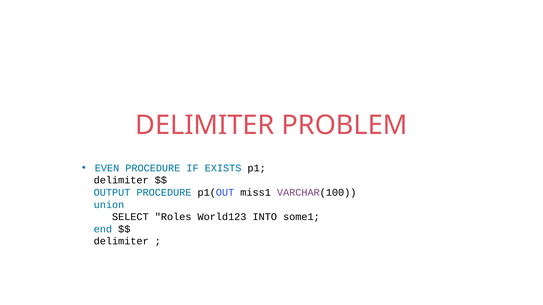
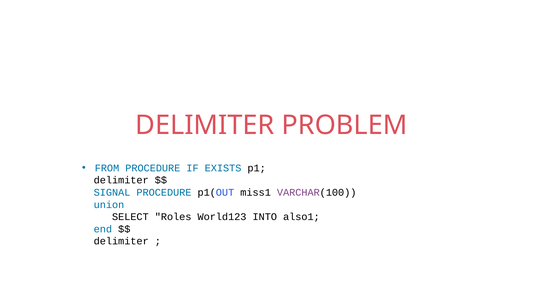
EVEN: EVEN -> FROM
OUTPUT: OUTPUT -> SIGNAL
some1: some1 -> also1
